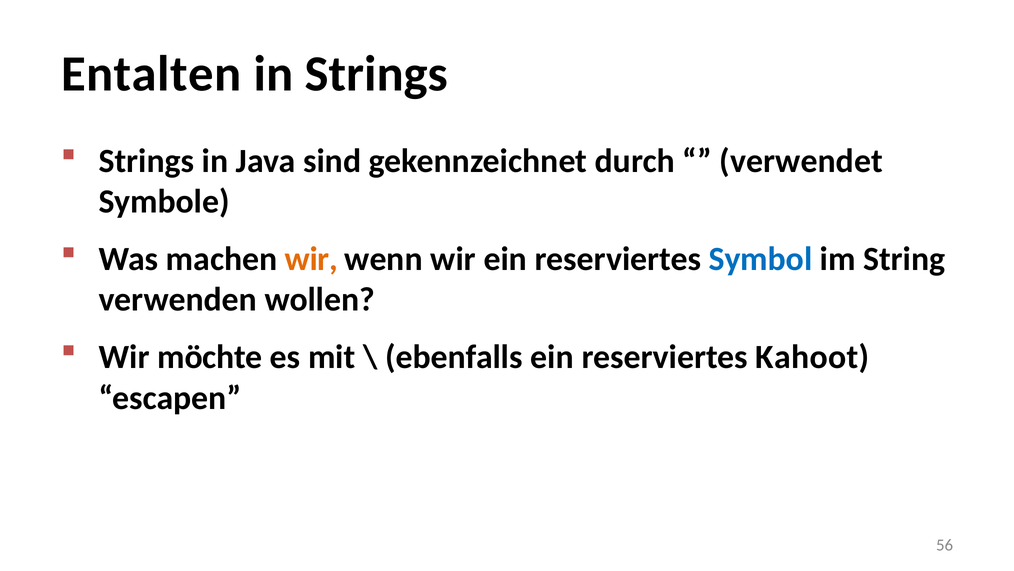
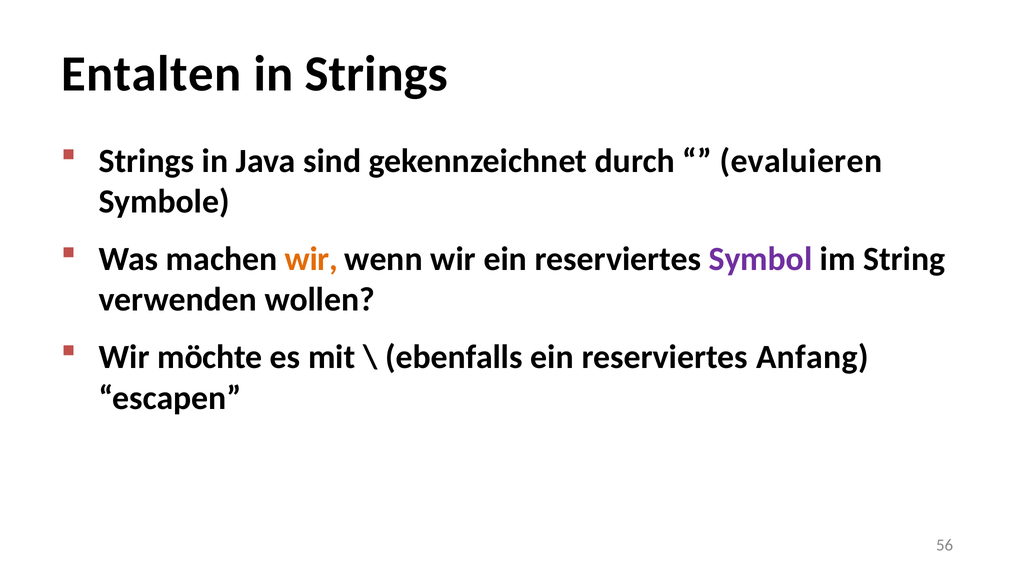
verwendet: verwendet -> evaluieren
Symbol colour: blue -> purple
Kahoot: Kahoot -> Anfang
